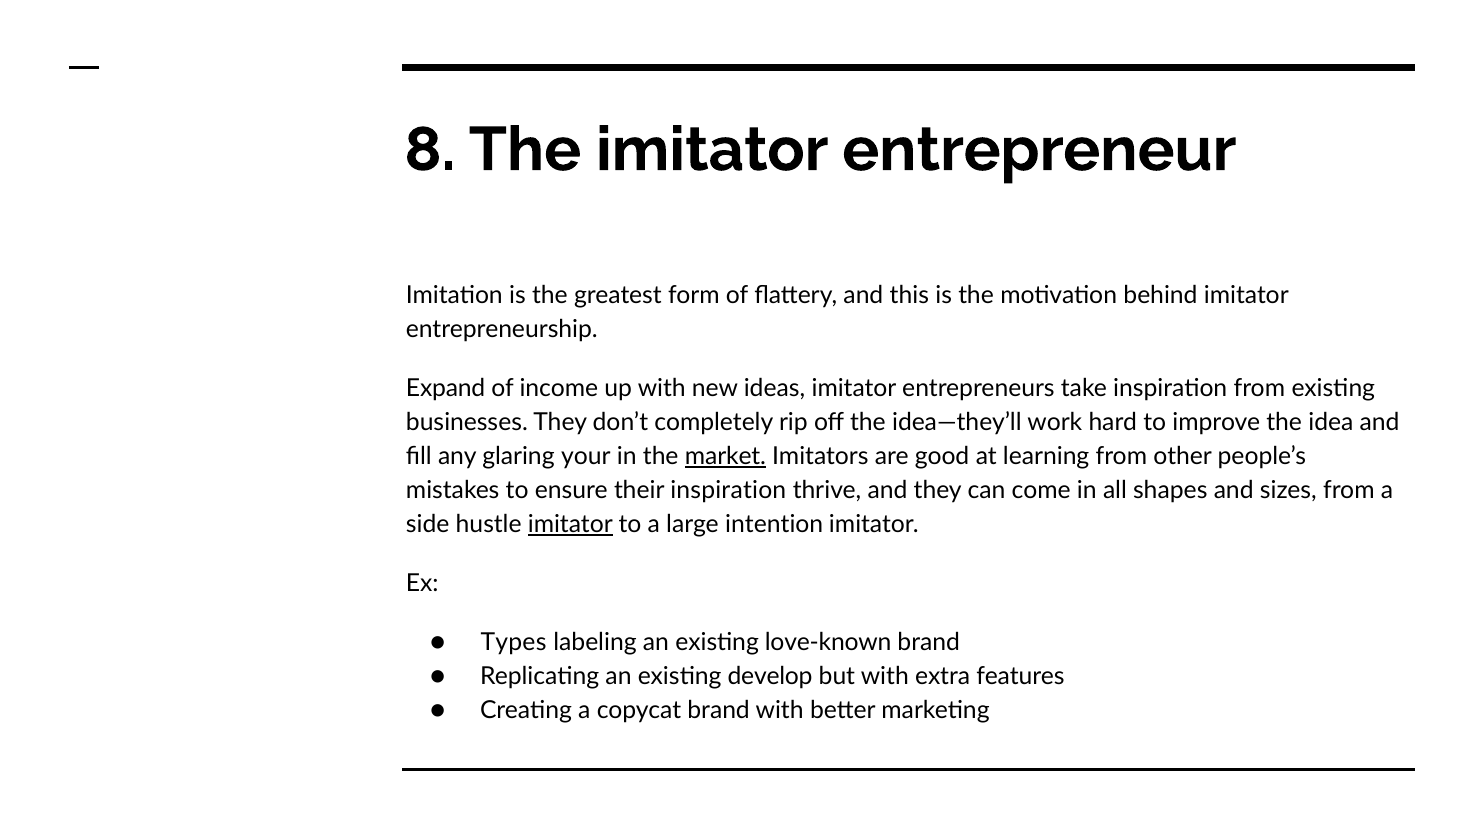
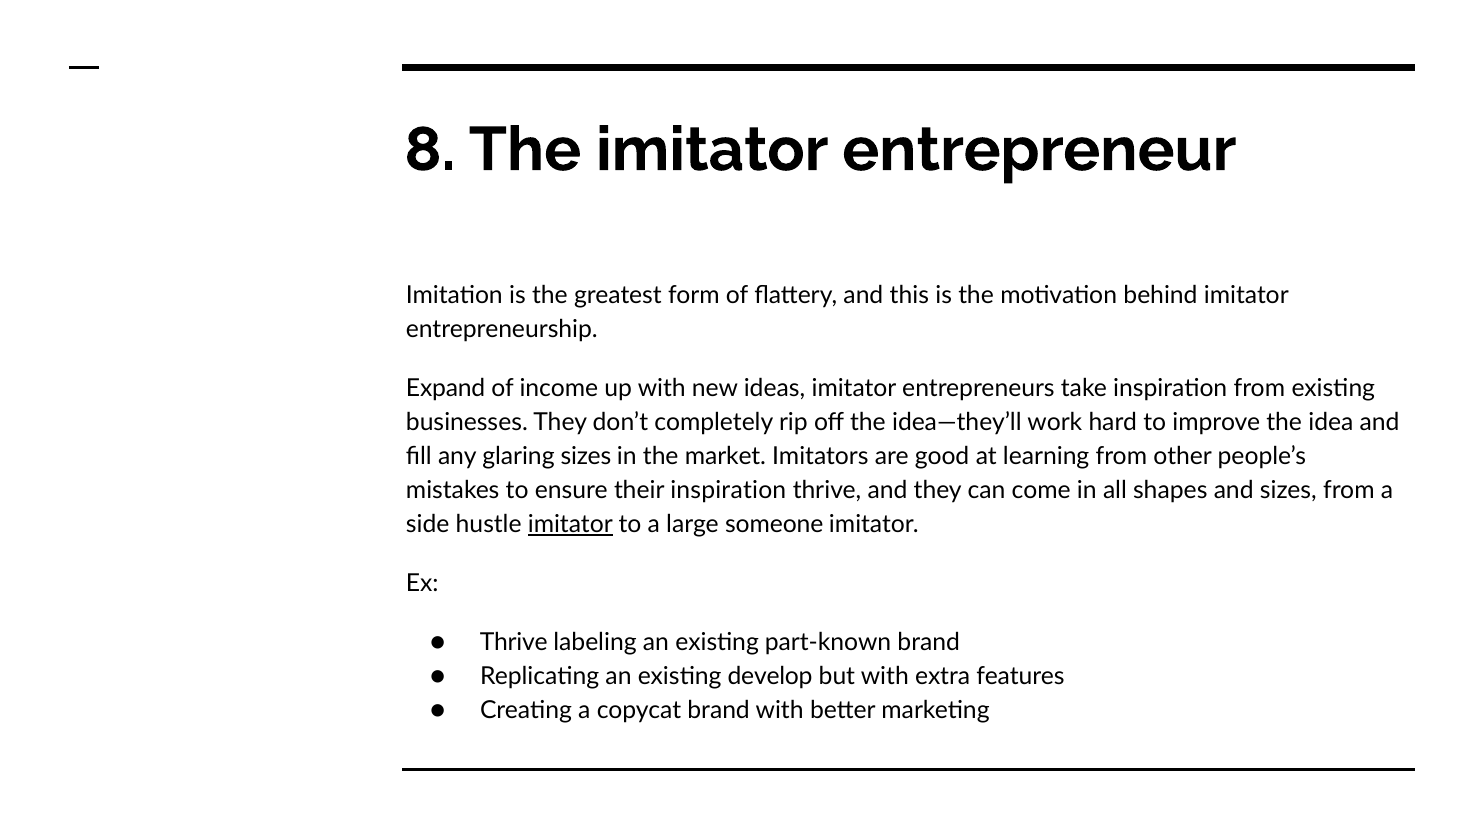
glaring your: your -> sizes
market underline: present -> none
intention: intention -> someone
Types at (514, 642): Types -> Thrive
love-known: love-known -> part-known
